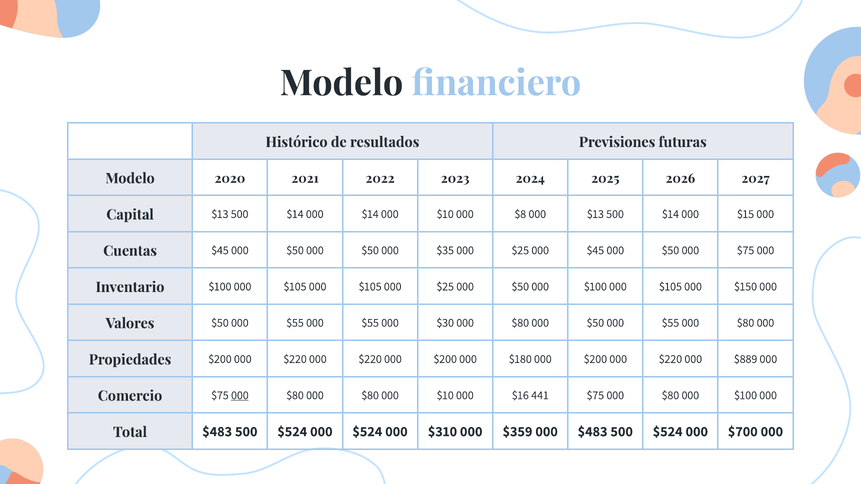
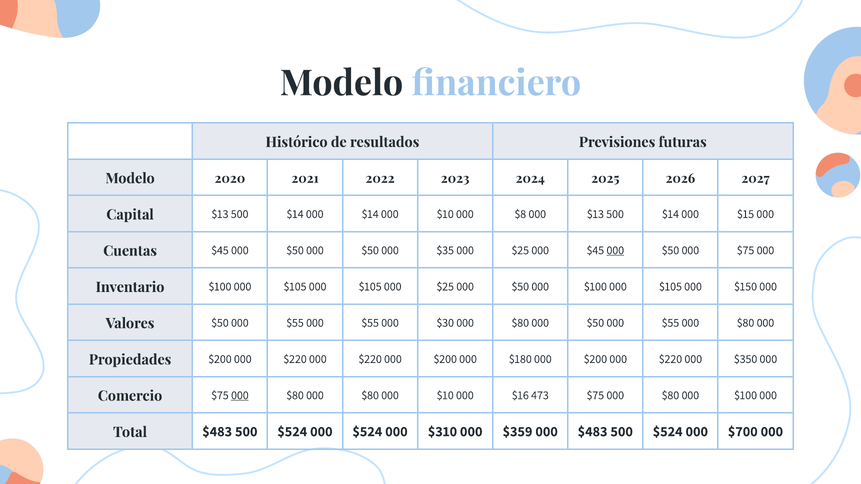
000 at (615, 250) underline: none -> present
$889: $889 -> $350
441: 441 -> 473
